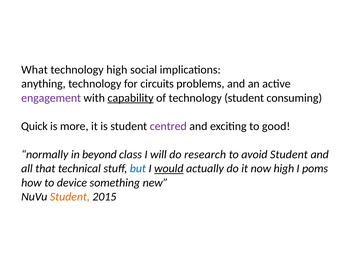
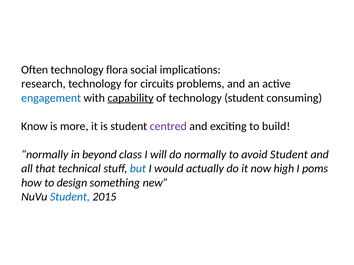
What: What -> Often
technology high: high -> flora
anything: anything -> research
engagement colour: purple -> blue
Quick: Quick -> Know
good: good -> build
do research: research -> normally
would underline: present -> none
device: device -> design
Student at (70, 197) colour: orange -> blue
